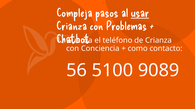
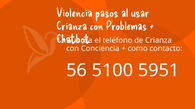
Compleja: Compleja -> Violencia
usar underline: present -> none
9089: 9089 -> 5951
